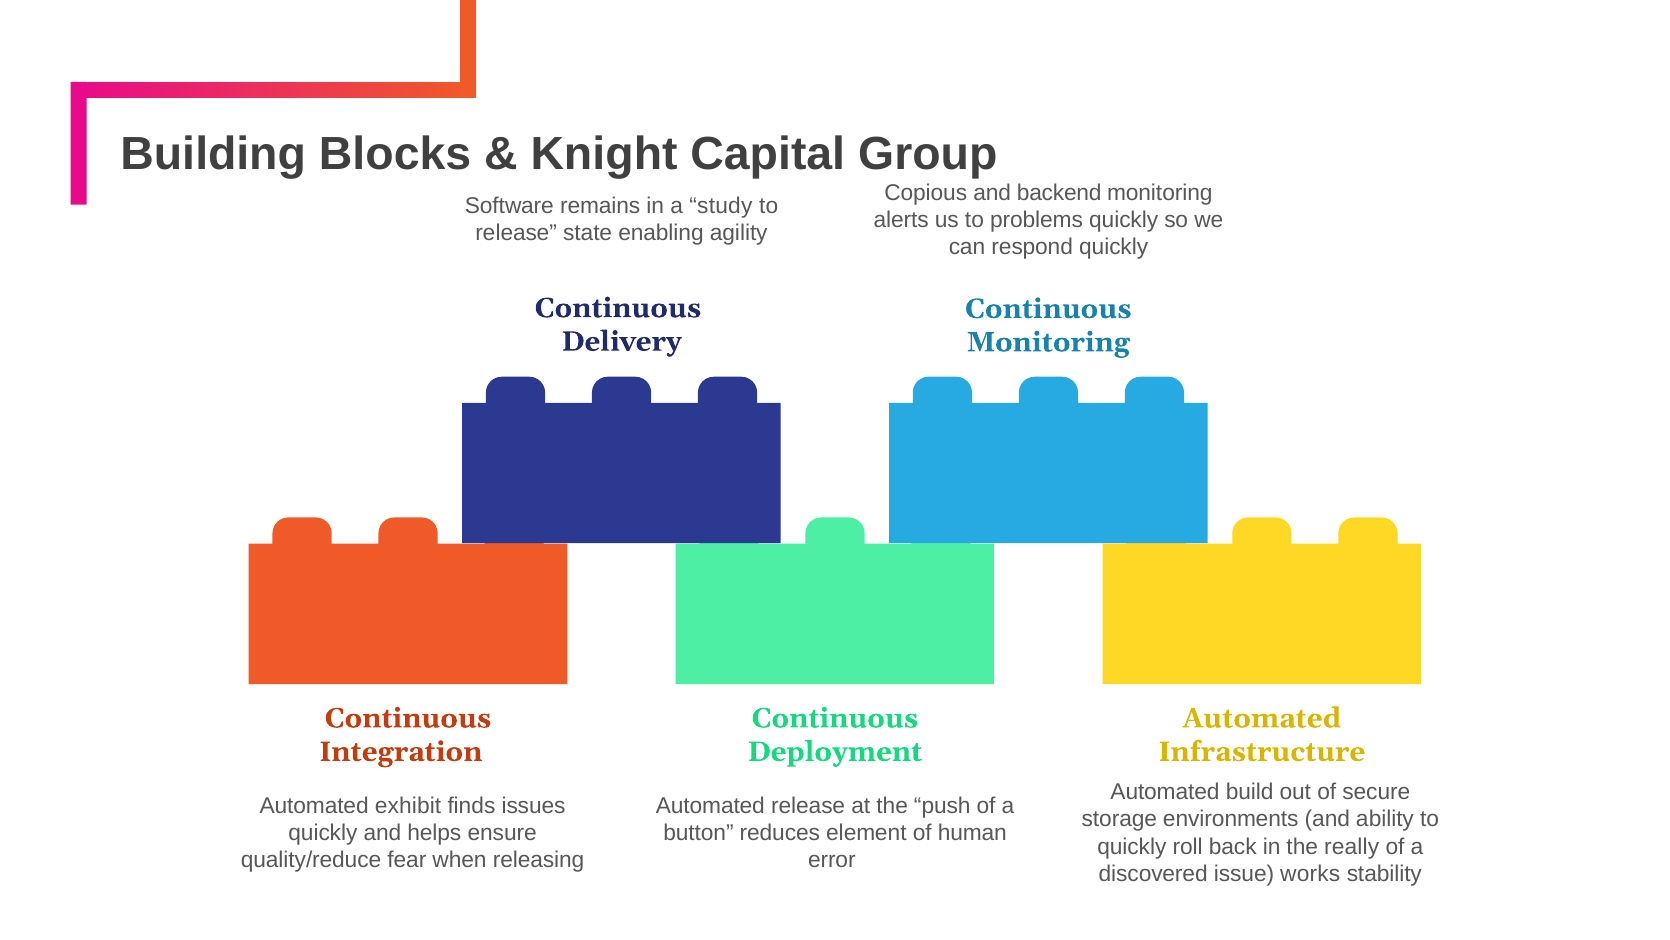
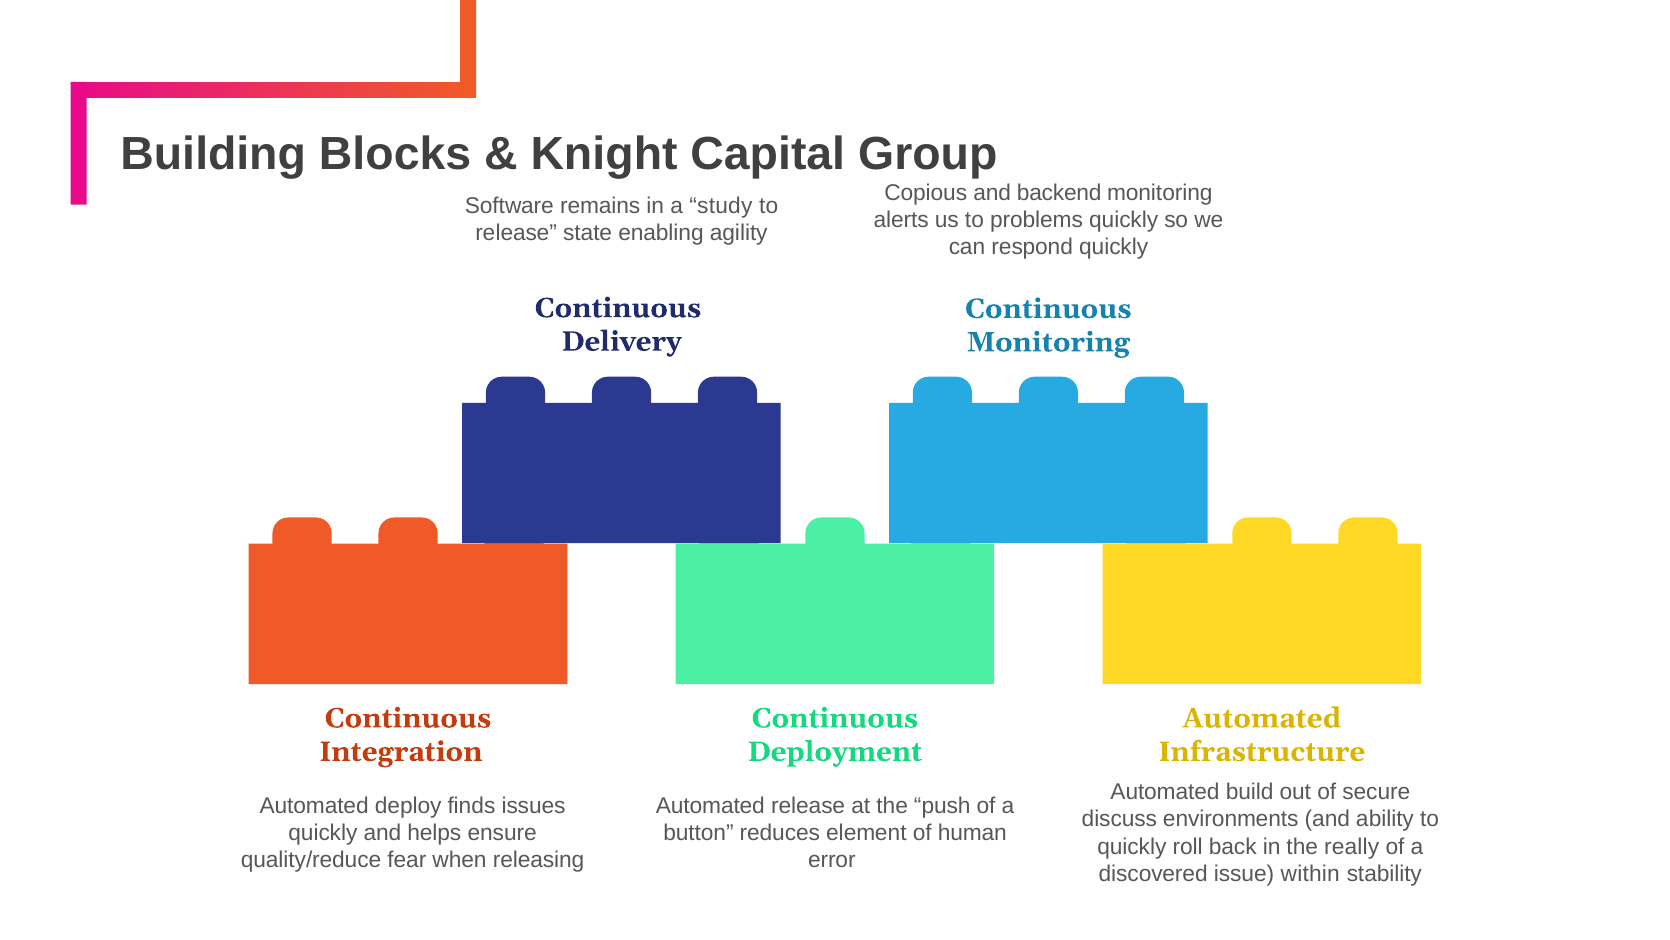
exhibit: exhibit -> deploy
storage: storage -> discuss
works: works -> within
